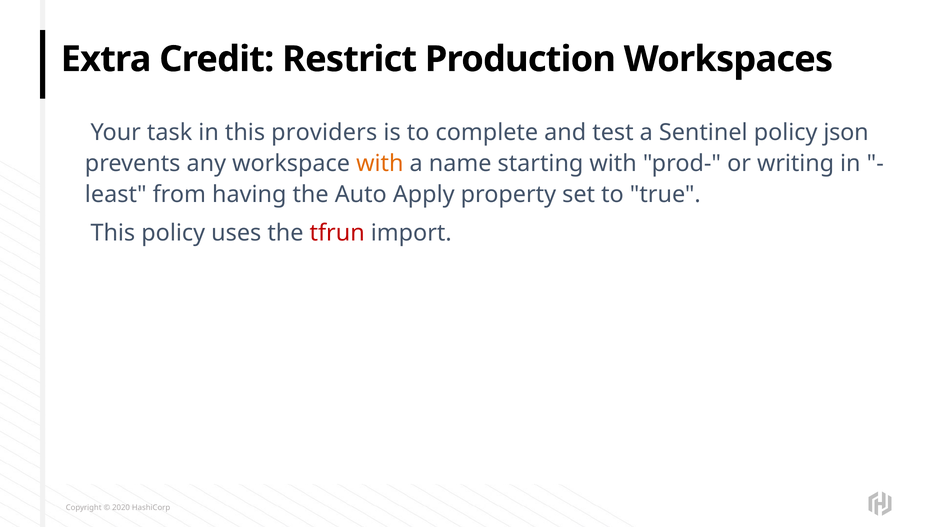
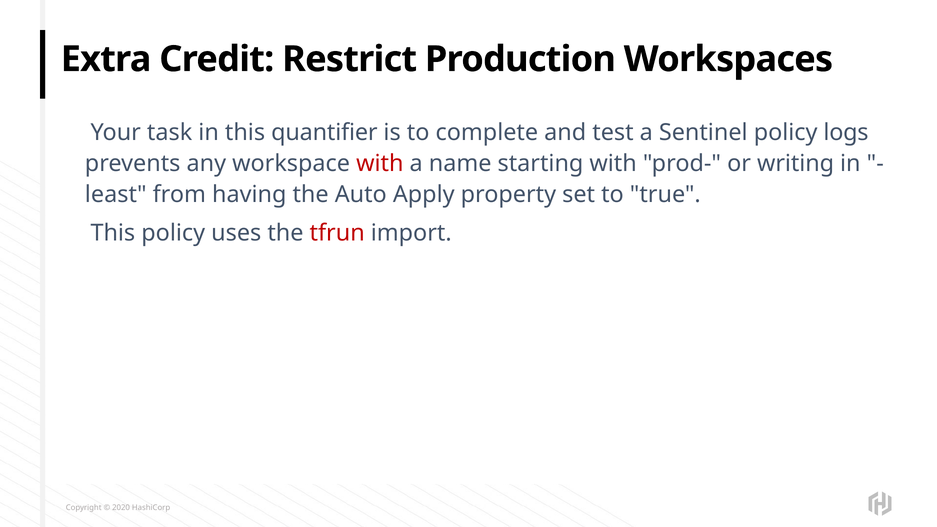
providers: providers -> quantifier
json: json -> logs
with at (380, 164) colour: orange -> red
